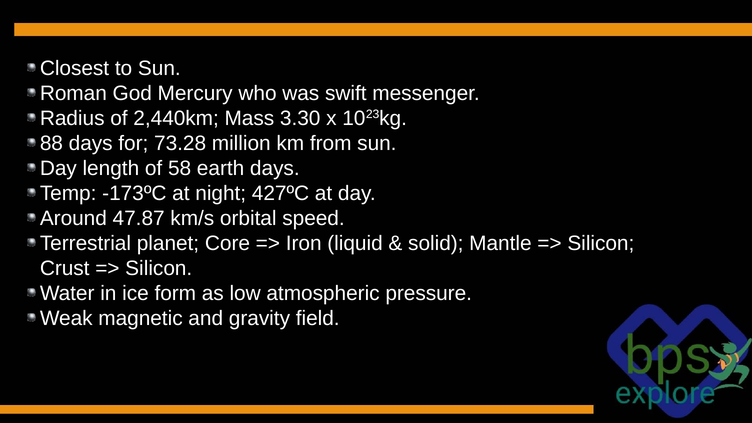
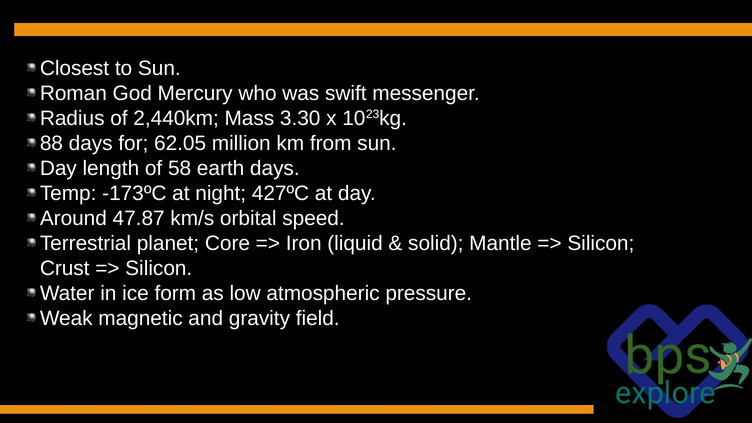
73.28: 73.28 -> 62.05
